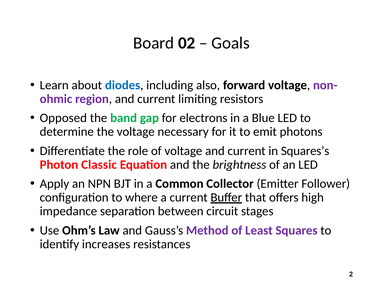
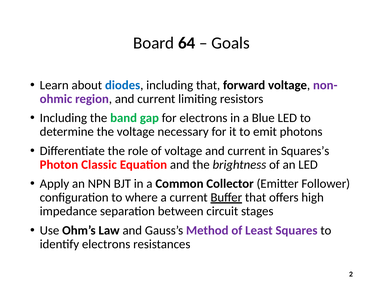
02: 02 -> 64
including also: also -> that
Opposed at (63, 118): Opposed -> Including
identify increases: increases -> electrons
